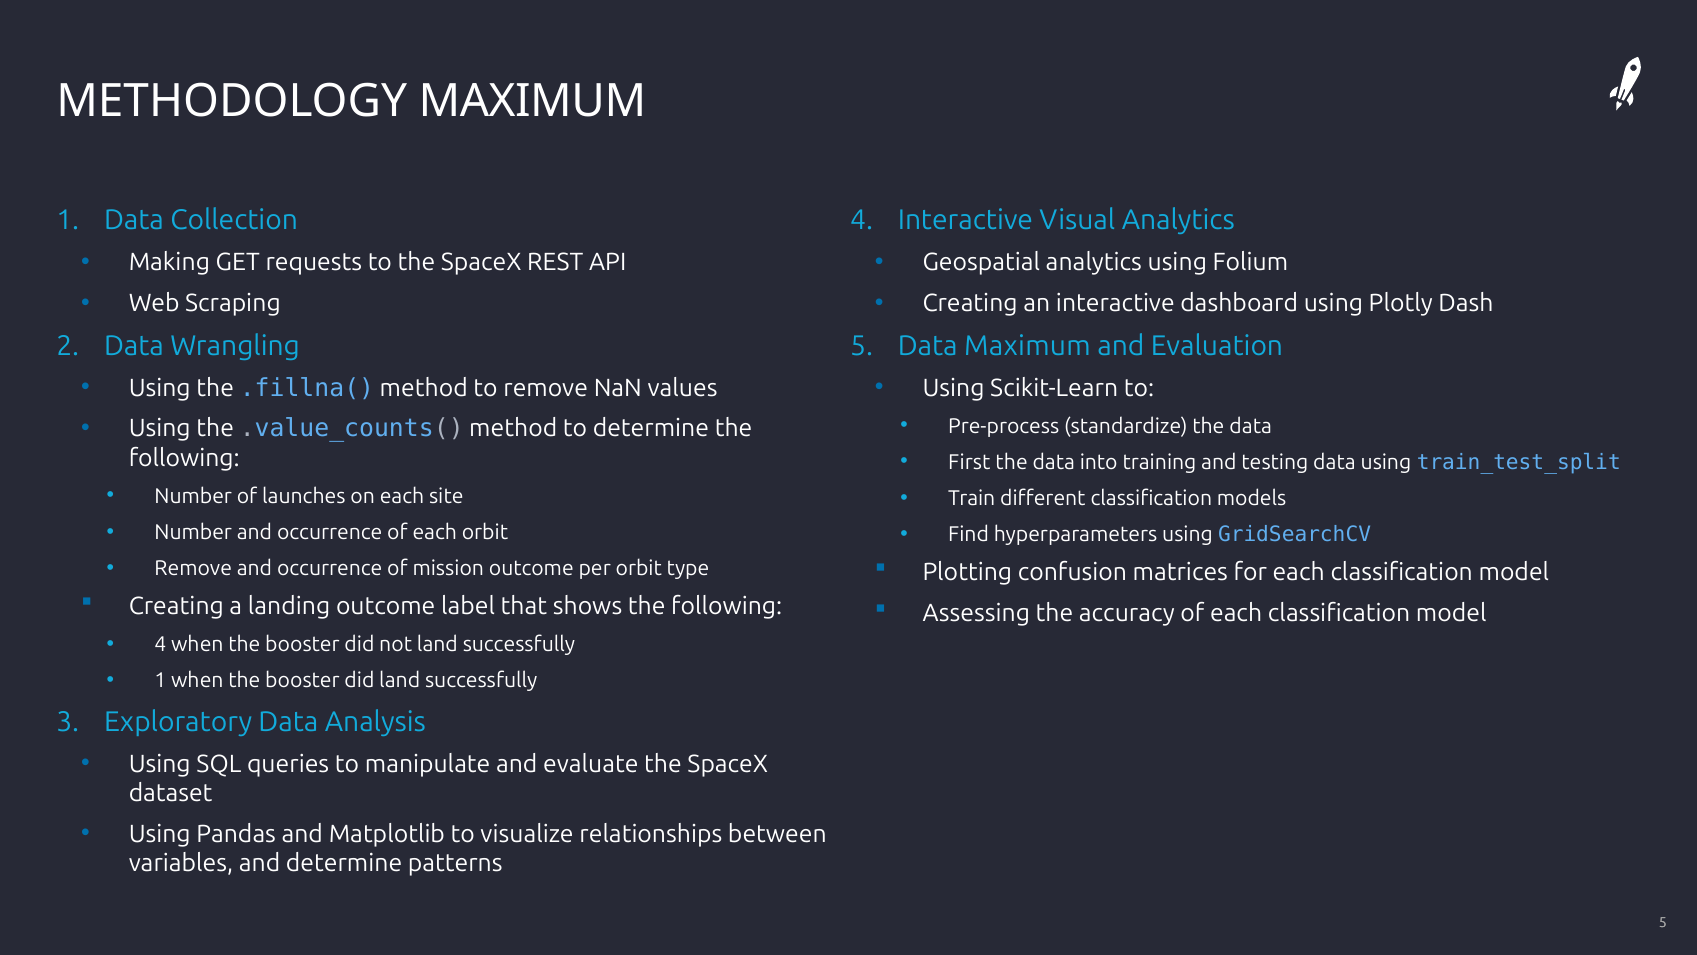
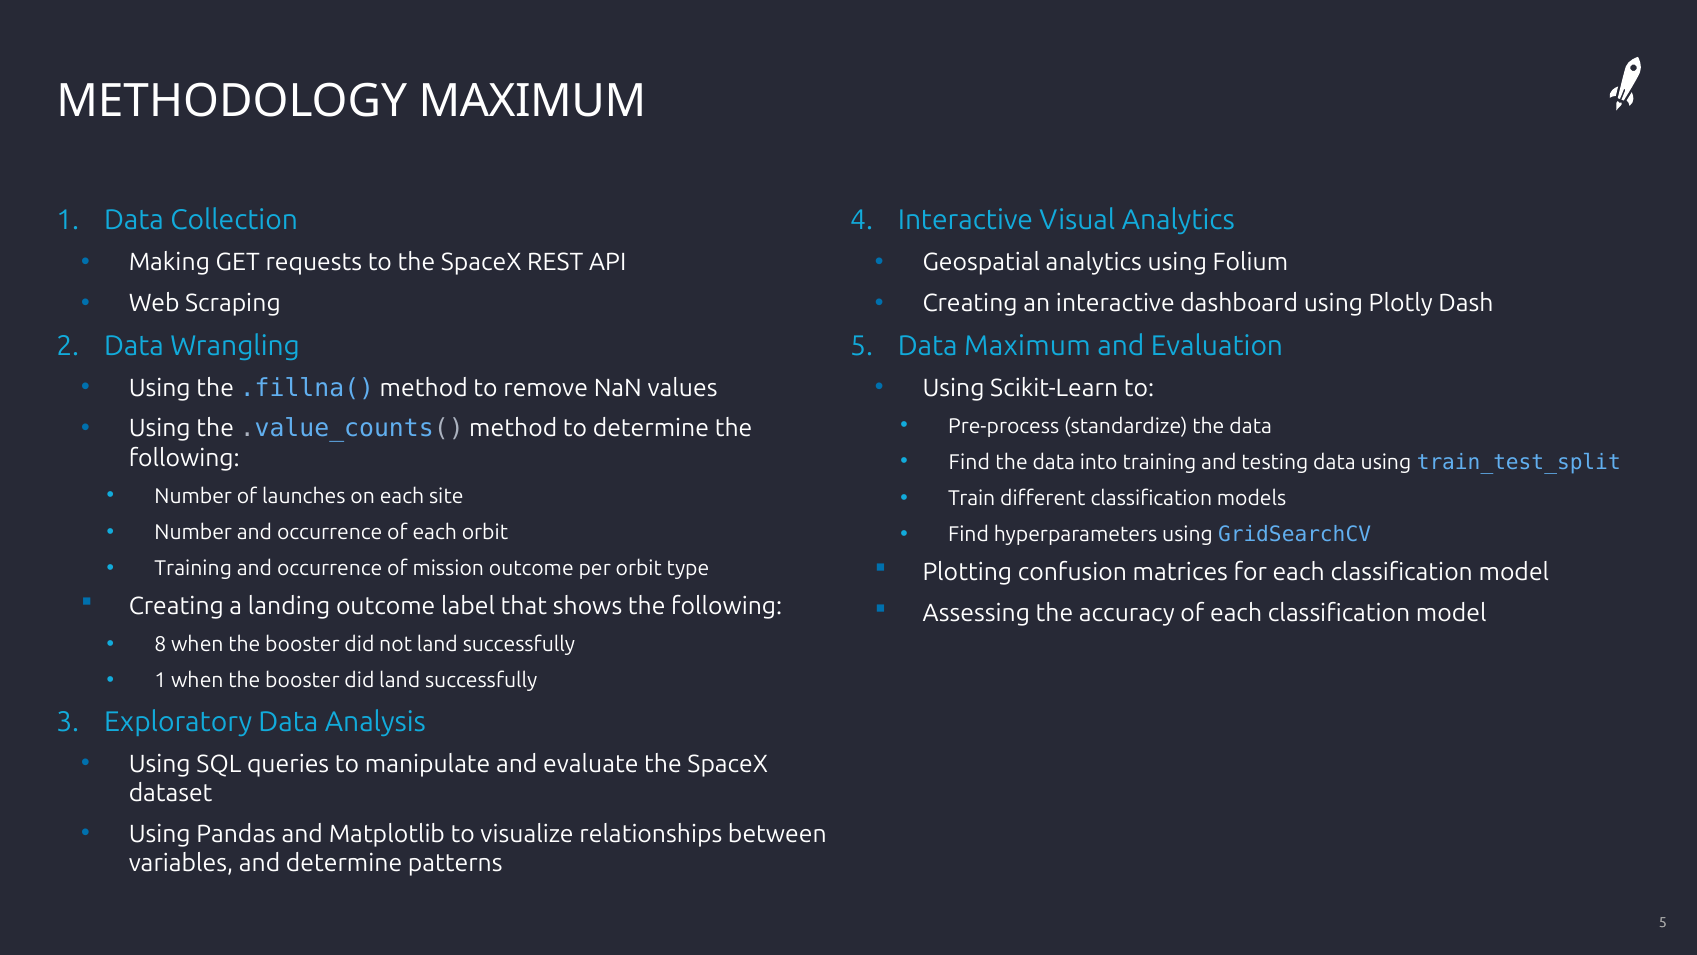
First at (969, 462): First -> Find
Remove at (193, 568): Remove -> Training
4 at (160, 644): 4 -> 8
